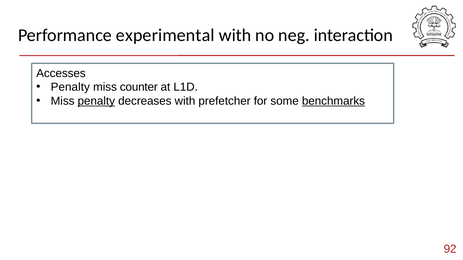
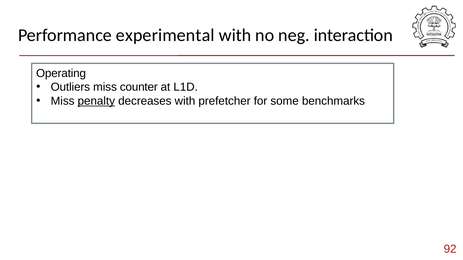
Accesses: Accesses -> Operating
Penalty at (70, 87): Penalty -> Outliers
benchmarks underline: present -> none
